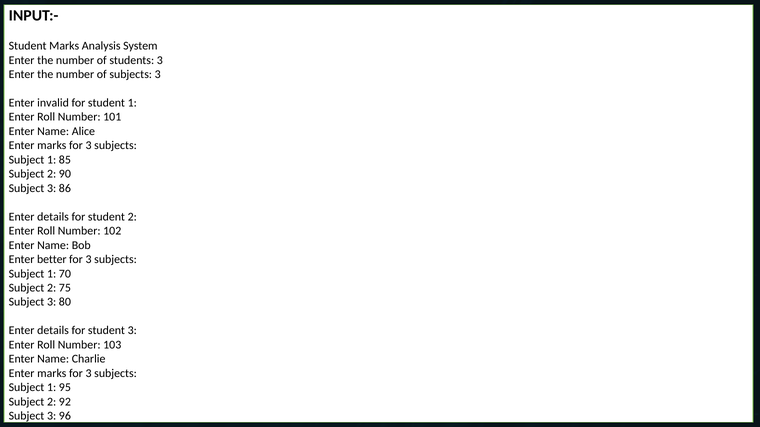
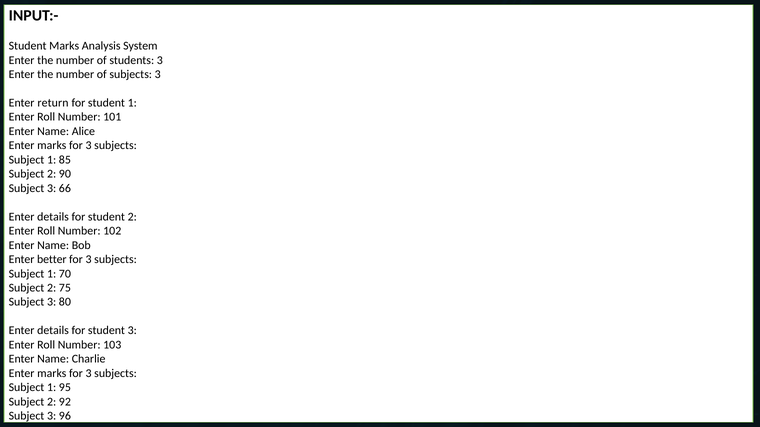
invalid: invalid -> return
86: 86 -> 66
